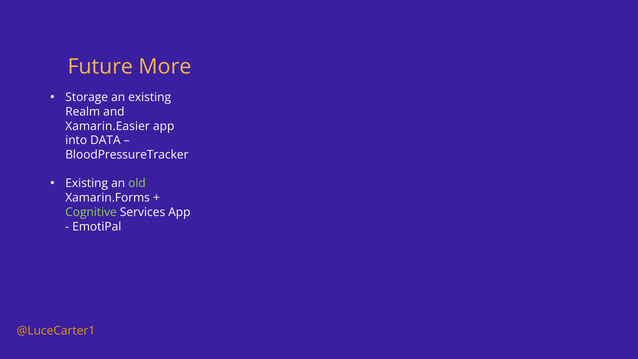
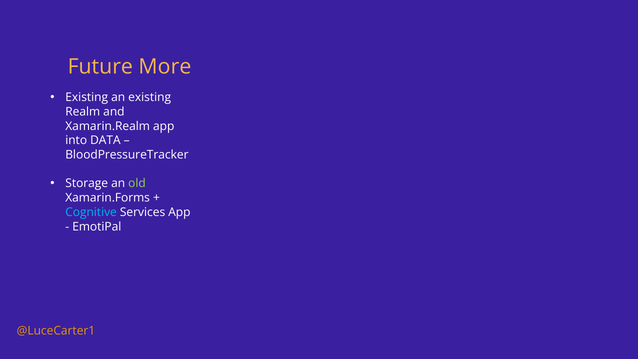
Storage at (87, 97): Storage -> Existing
Xamarin.Easier: Xamarin.Easier -> Xamarin.Realm
Existing at (87, 183): Existing -> Storage
Cognitive colour: light green -> light blue
